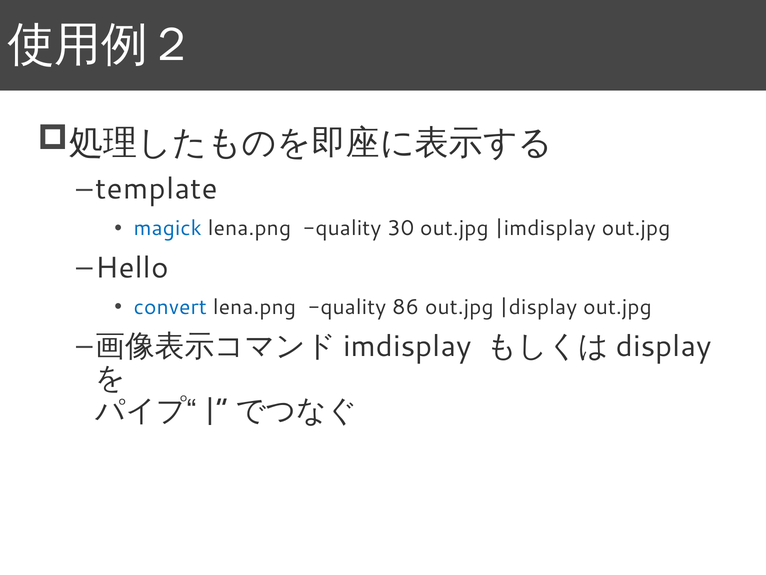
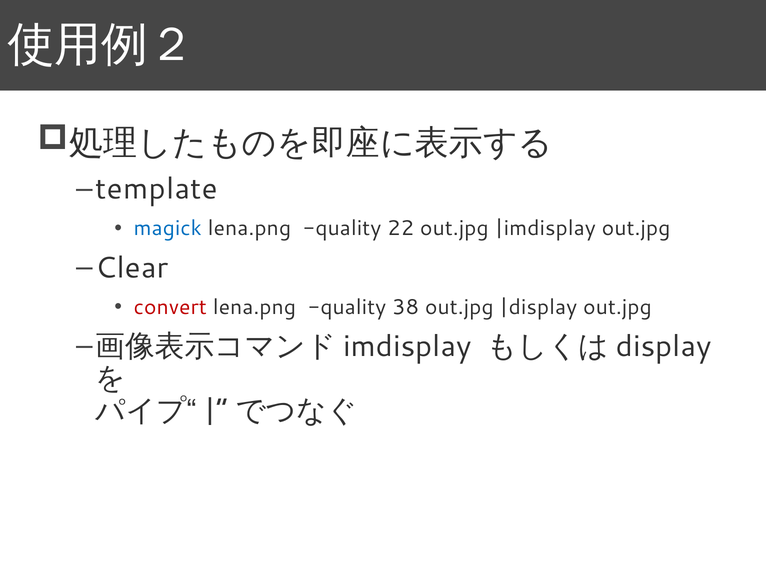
30: 30 -> 22
Hello: Hello -> Clear
convert colour: blue -> red
86: 86 -> 38
